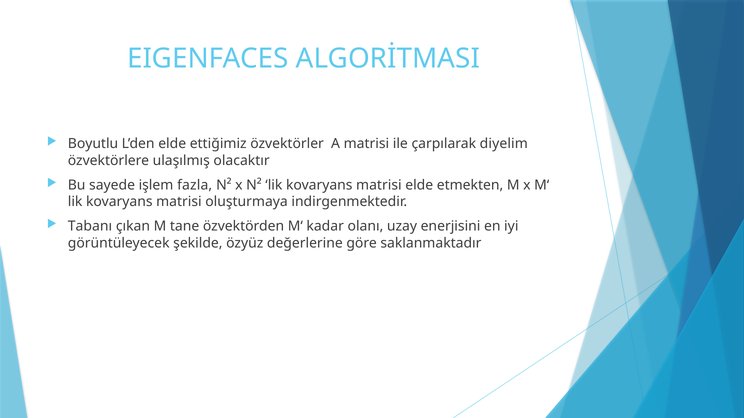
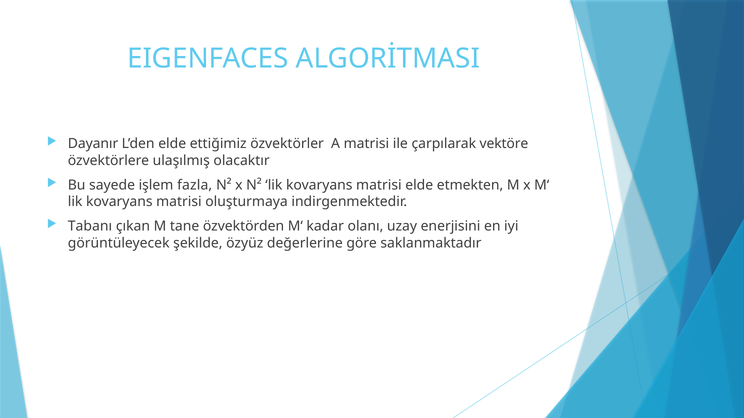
Boyutlu: Boyutlu -> Dayanır
diyelim: diyelim -> vektöre
